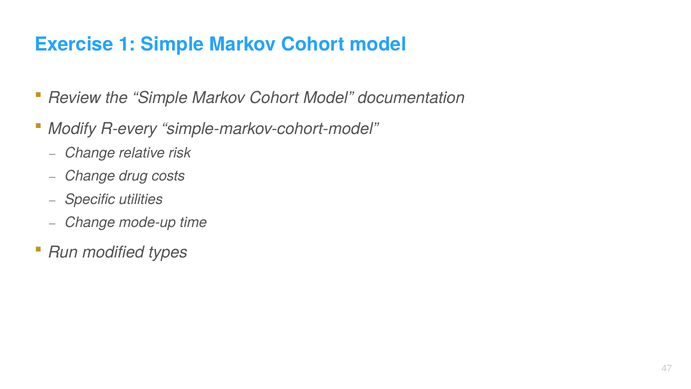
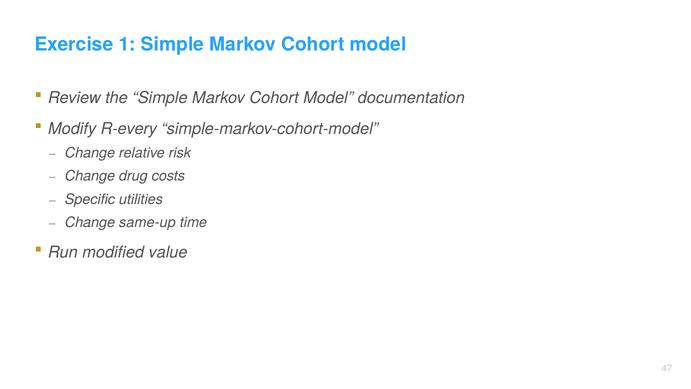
mode-up: mode-up -> same-up
types: types -> value
